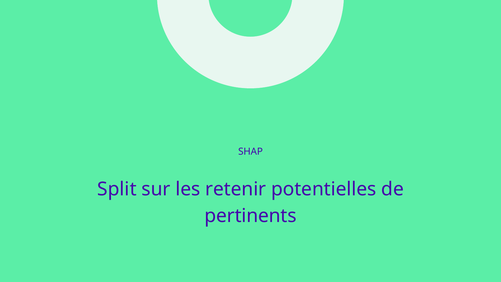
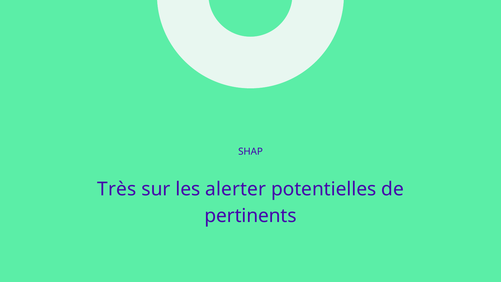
Split: Split -> Très
retenir: retenir -> alerter
